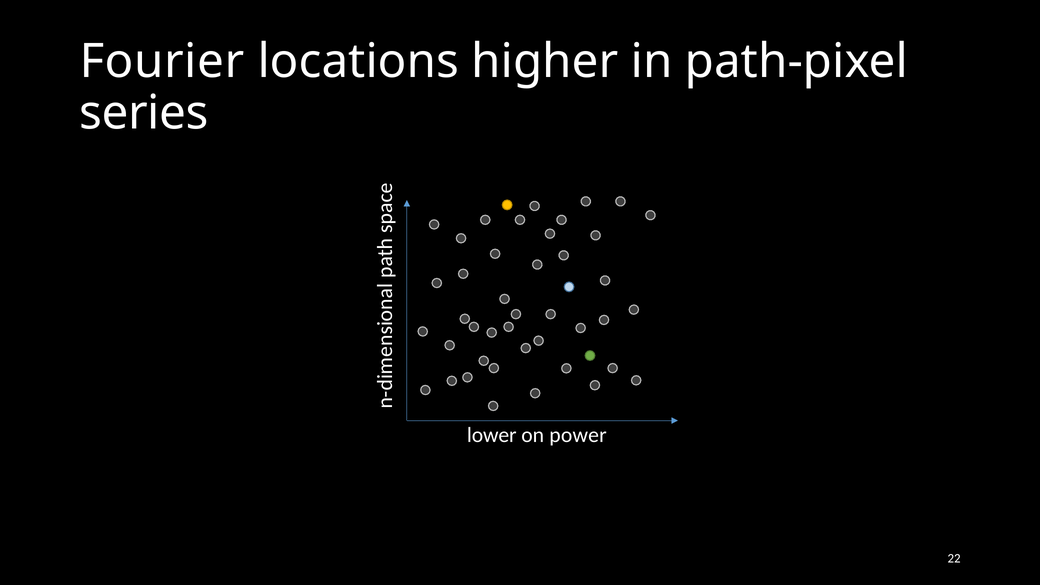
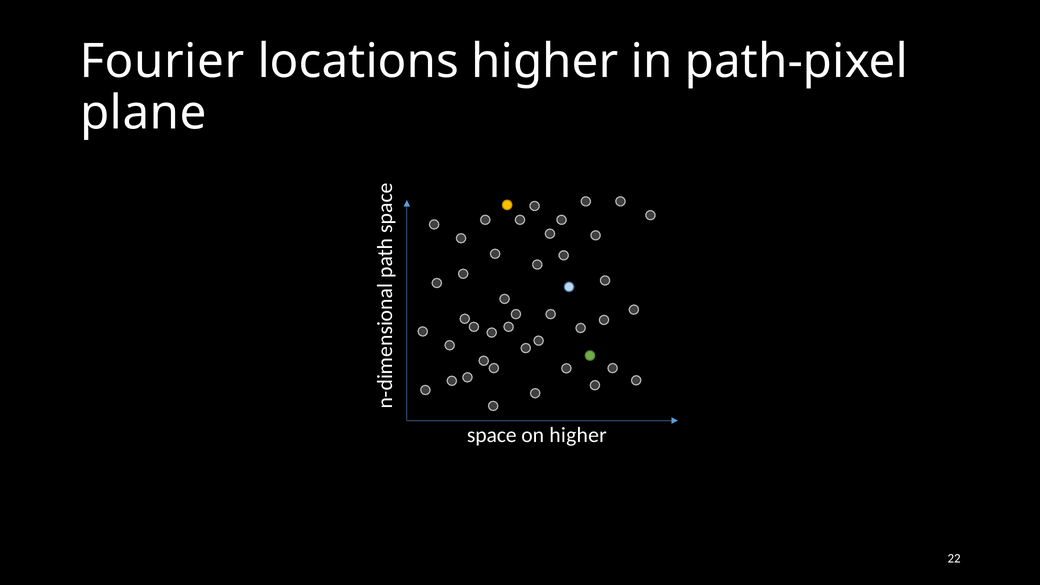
series: series -> plane
lower: lower -> space
on power: power -> higher
